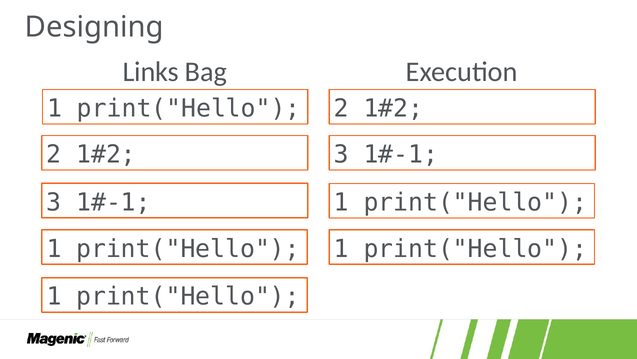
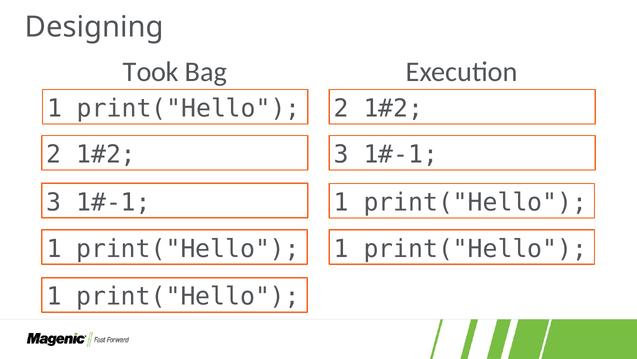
Links: Links -> Took
